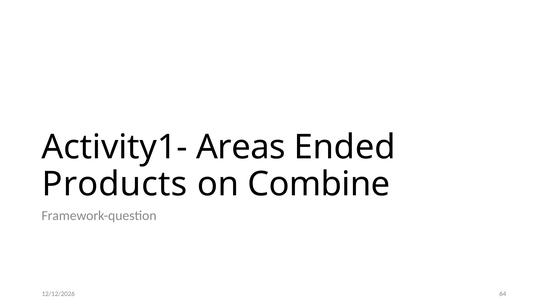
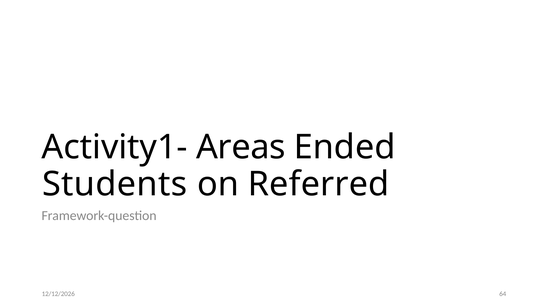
Products: Products -> Students
Combine: Combine -> Referred
